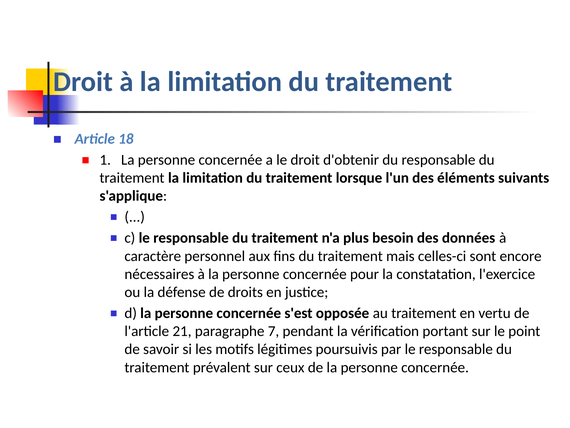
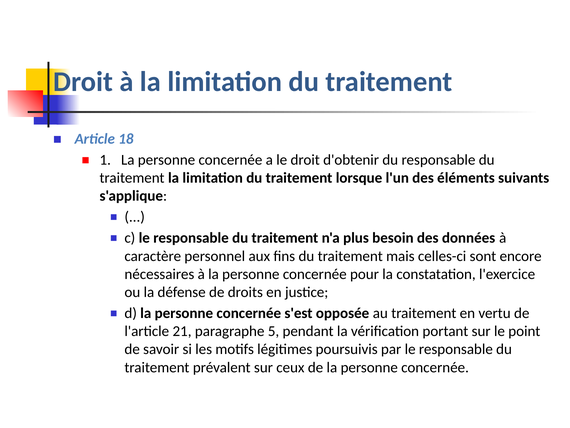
7: 7 -> 5
